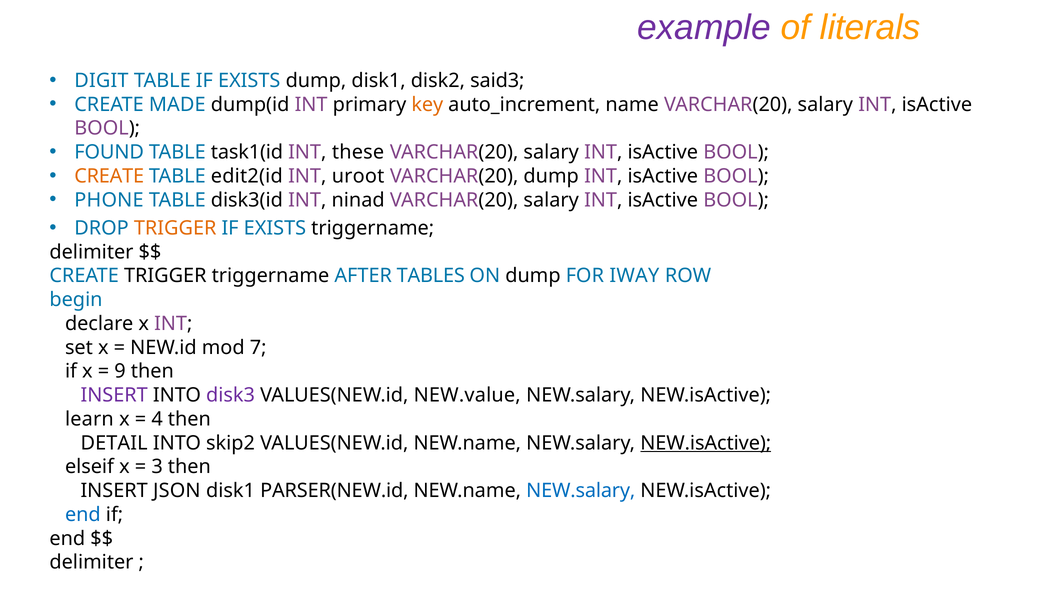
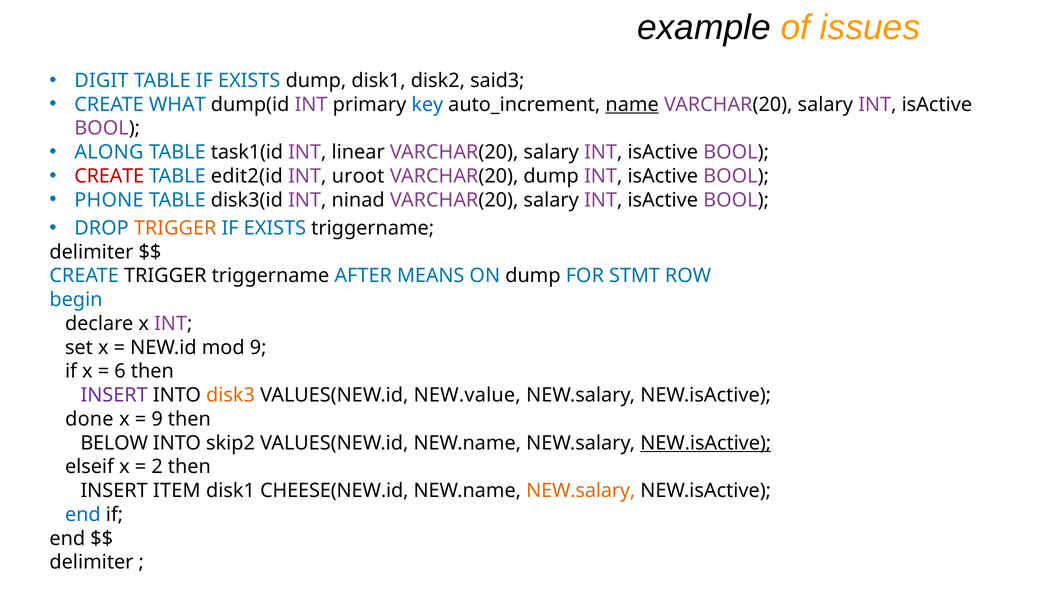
example colour: purple -> black
literals: literals -> issues
MADE: MADE -> WHAT
key colour: orange -> blue
name underline: none -> present
FOUND: FOUND -> ALONG
these: these -> linear
CREATE at (109, 176) colour: orange -> red
TABLES: TABLES -> MEANS
IWAY: IWAY -> STMT
mod 7: 7 -> 9
9: 9 -> 6
disk3 colour: purple -> orange
learn: learn -> done
4 at (157, 419): 4 -> 9
DETAIL: DETAIL -> BELOW
3: 3 -> 2
JSON: JSON -> ITEM
PARSER(NEW.id: PARSER(NEW.id -> CHEESE(NEW.id
NEW.salary at (581, 491) colour: blue -> orange
